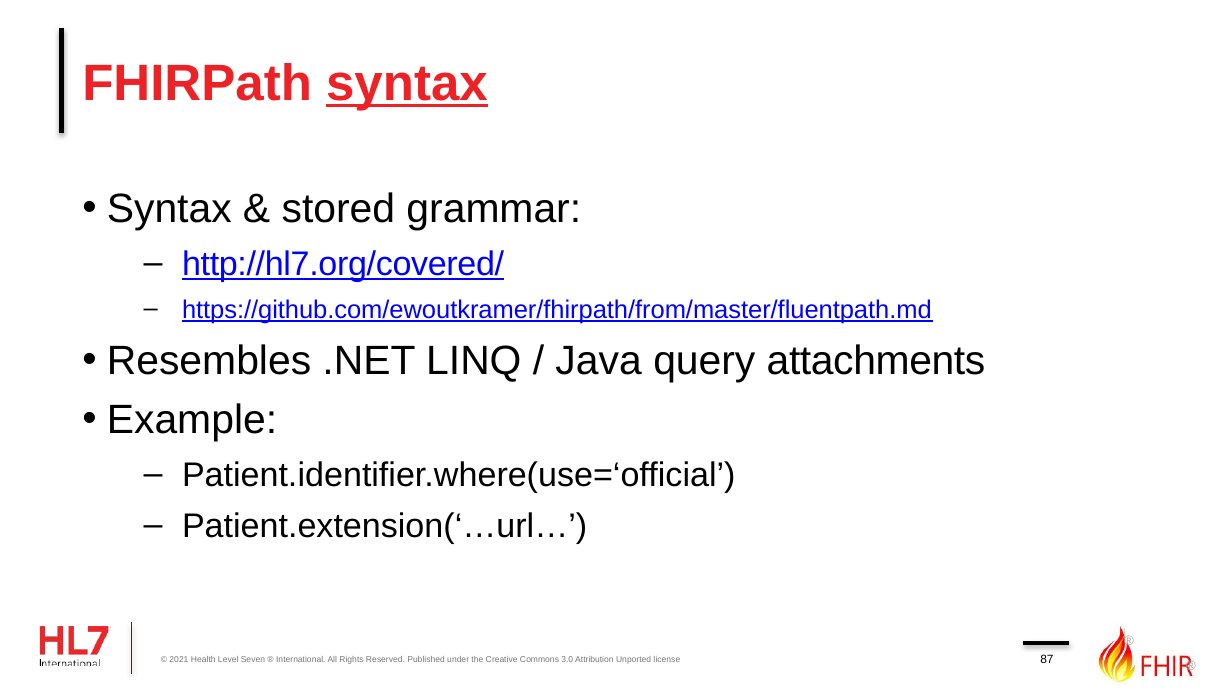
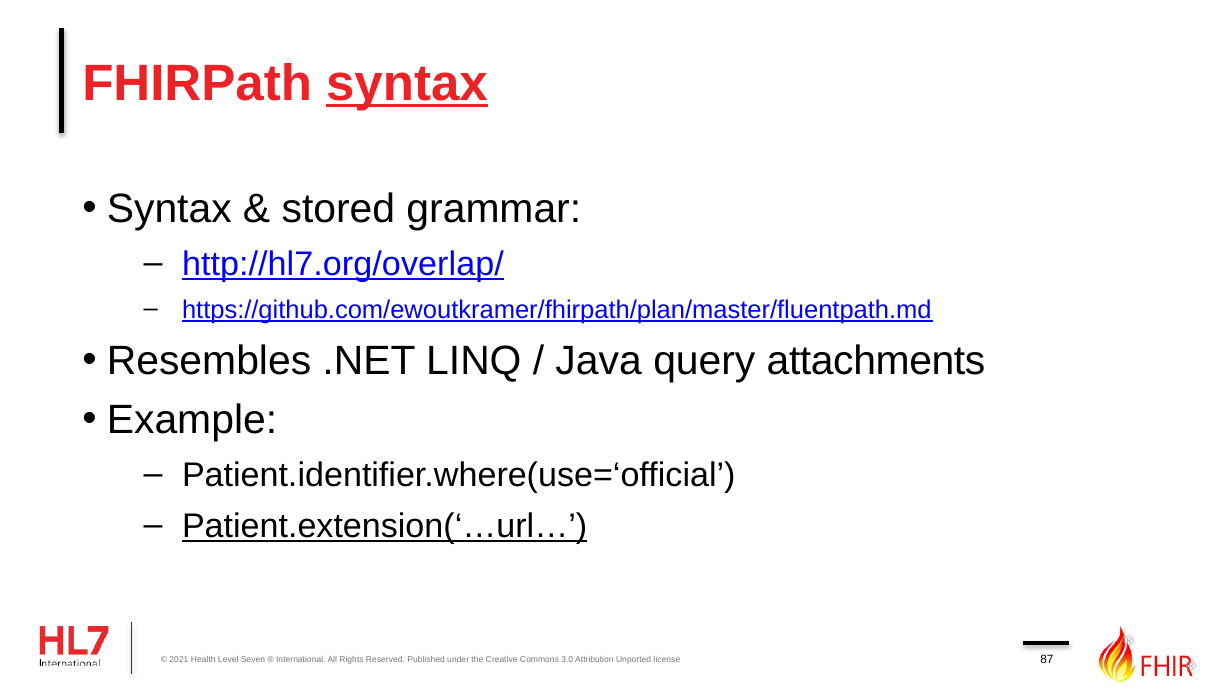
http://hl7.org/covered/: http://hl7.org/covered/ -> http://hl7.org/overlap/
https://github.com/ewoutkramer/fhirpath/from/master/fluentpath.md: https://github.com/ewoutkramer/fhirpath/from/master/fluentpath.md -> https://github.com/ewoutkramer/fhirpath/plan/master/fluentpath.md
Patient.extension(‘…url… underline: none -> present
